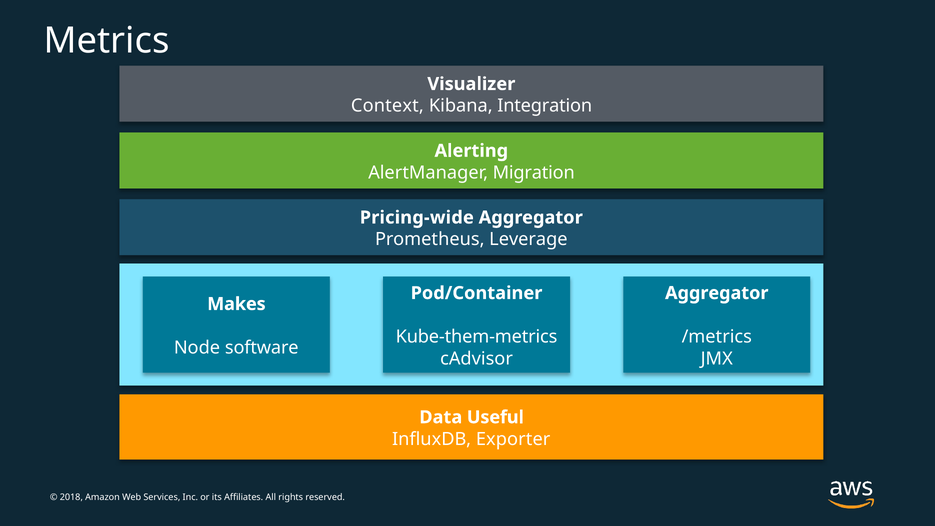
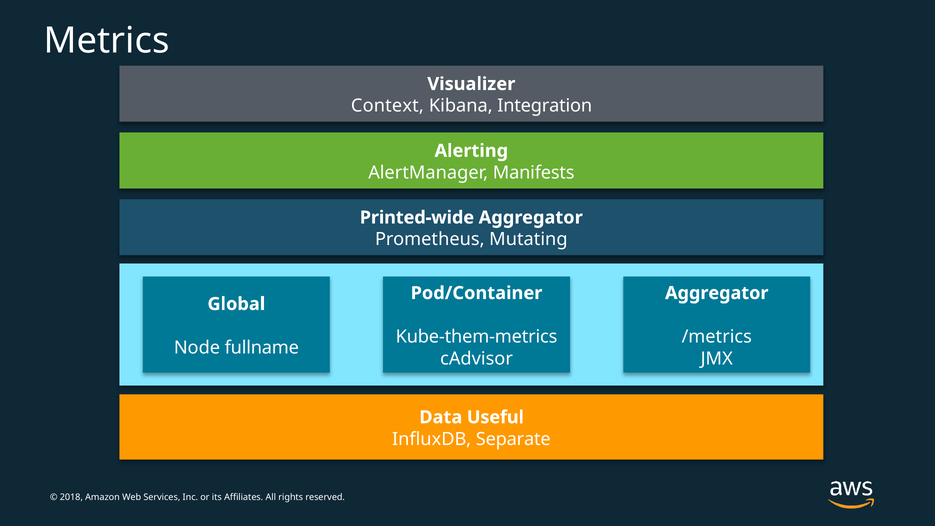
Migration: Migration -> Manifests
Pricing-wide: Pricing-wide -> Printed-wide
Leverage: Leverage -> Mutating
Makes: Makes -> Global
software: software -> fullname
Exporter: Exporter -> Separate
